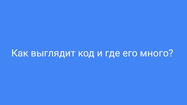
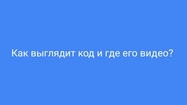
много: много -> видео
